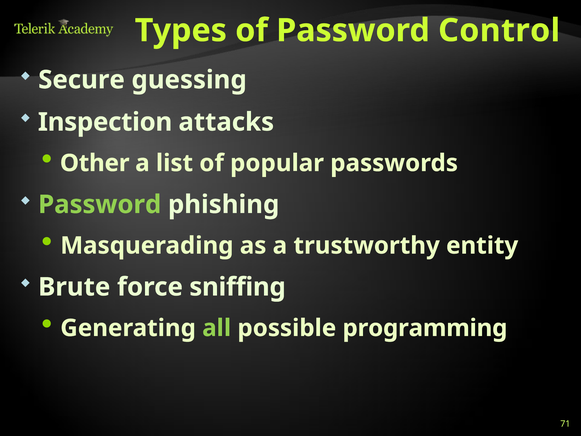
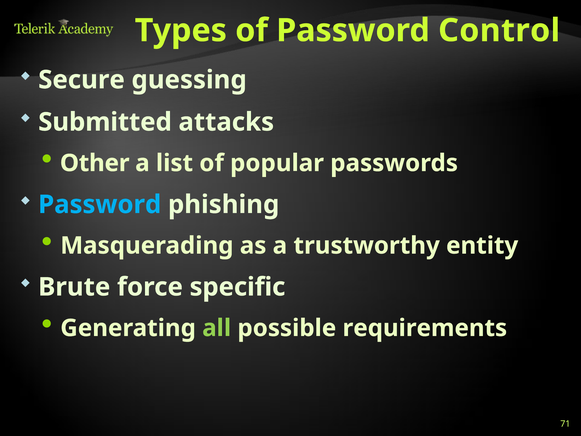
Inspection: Inspection -> Submitted
Password at (100, 204) colour: light green -> light blue
sniffing: sniffing -> specific
programming: programming -> requirements
